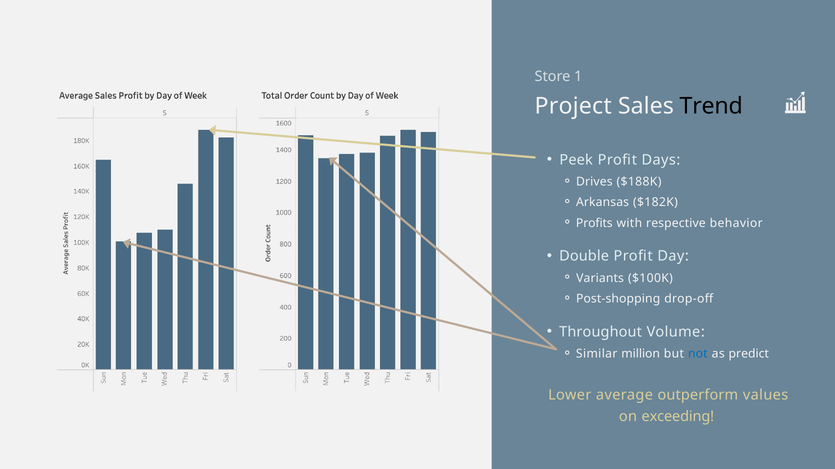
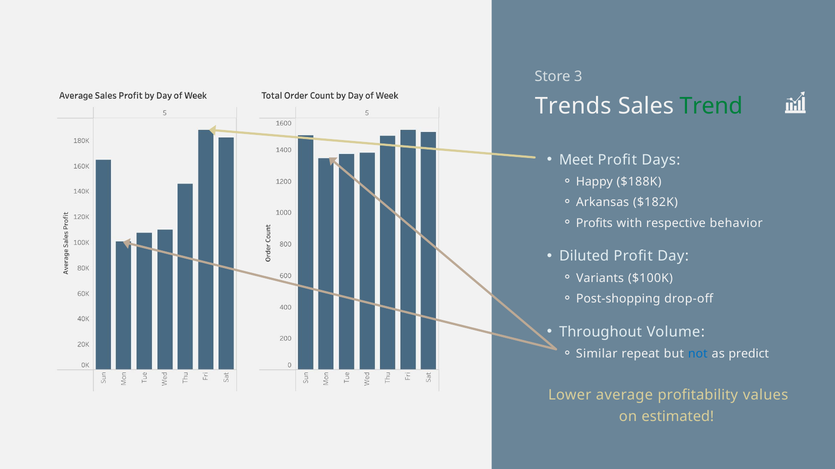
1: 1 -> 3
Project: Project -> Trends
Trend colour: black -> green
Peek: Peek -> Meet
Drives: Drives -> Happy
Double: Double -> Diluted
million: million -> repeat
outperform: outperform -> profitability
exceeding: exceeding -> estimated
